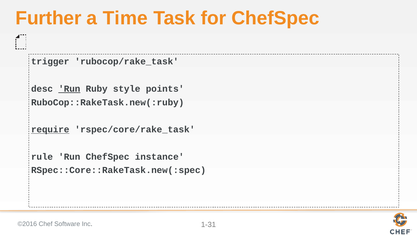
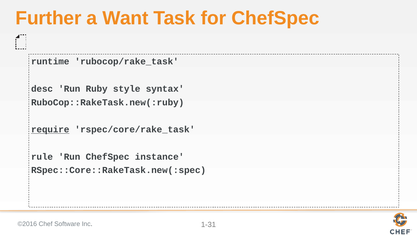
Time: Time -> Want
trigger: trigger -> runtime
Run at (69, 89) underline: present -> none
points: points -> syntax
